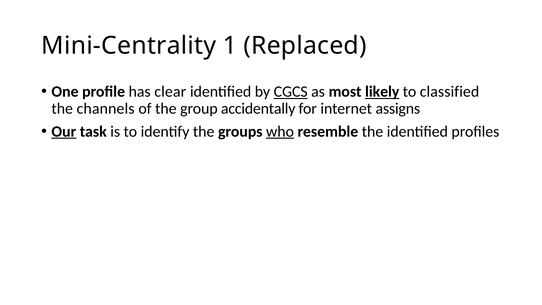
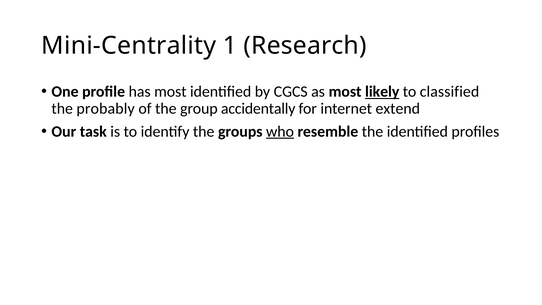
Replaced: Replaced -> Research
has clear: clear -> most
CGCS underline: present -> none
channels: channels -> probably
assigns: assigns -> extend
Our underline: present -> none
